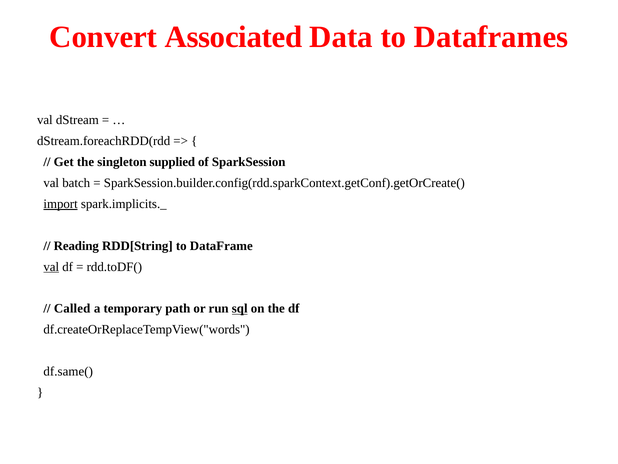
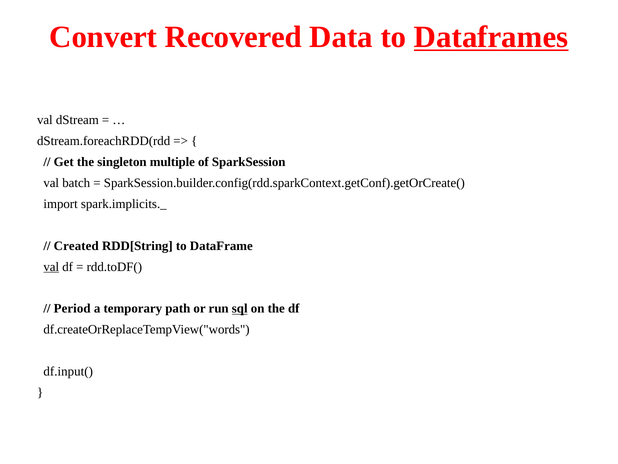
Associated: Associated -> Recovered
Dataframes underline: none -> present
supplied: supplied -> multiple
import underline: present -> none
Reading: Reading -> Created
Called: Called -> Period
df.same(: df.same( -> df.input(
